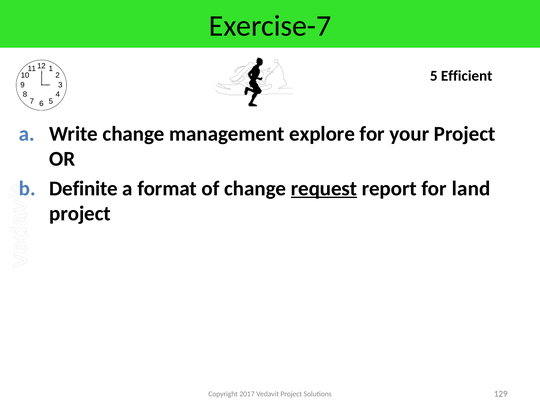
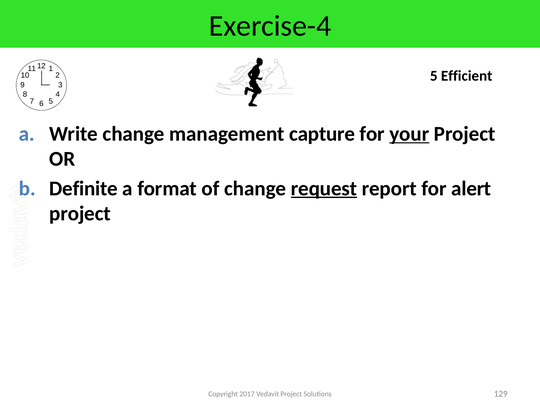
Exercise-7: Exercise-7 -> Exercise-4
explore: explore -> capture
your underline: none -> present
land: land -> alert
